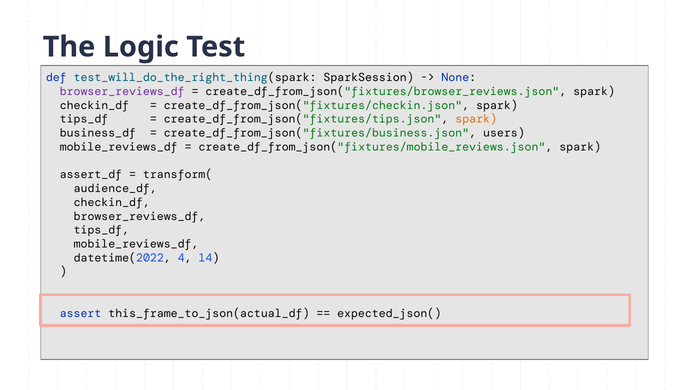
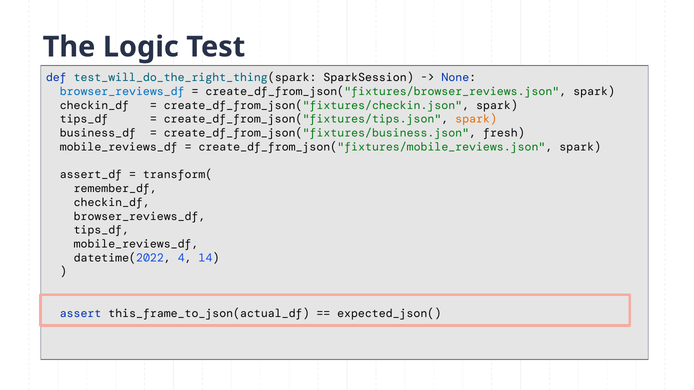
browser_reviews_df at (122, 91) colour: purple -> blue
users: users -> fresh
audience_df: audience_df -> remember_df
